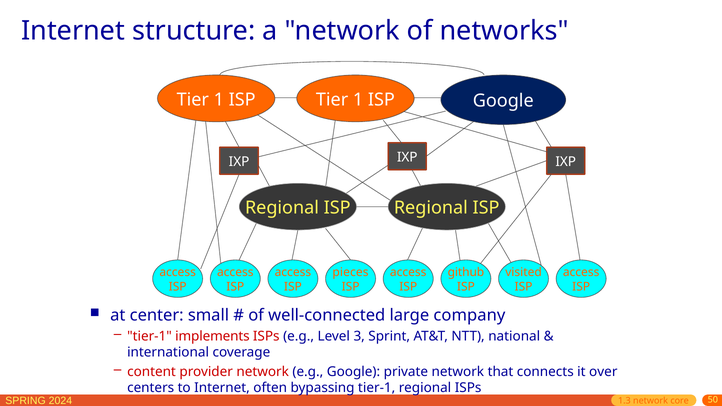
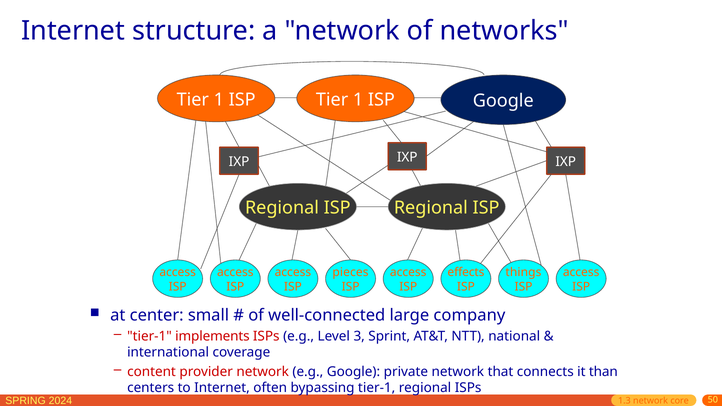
github: github -> effects
visited: visited -> things
over: over -> than
